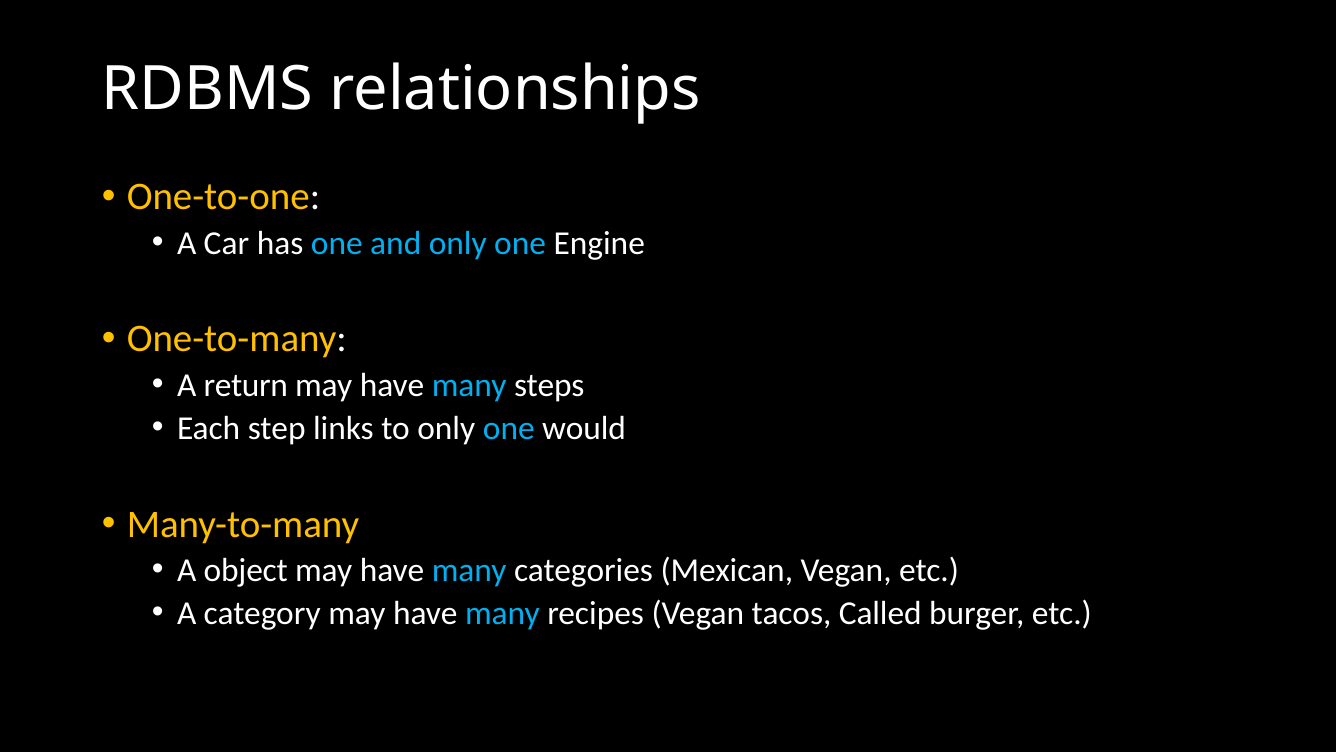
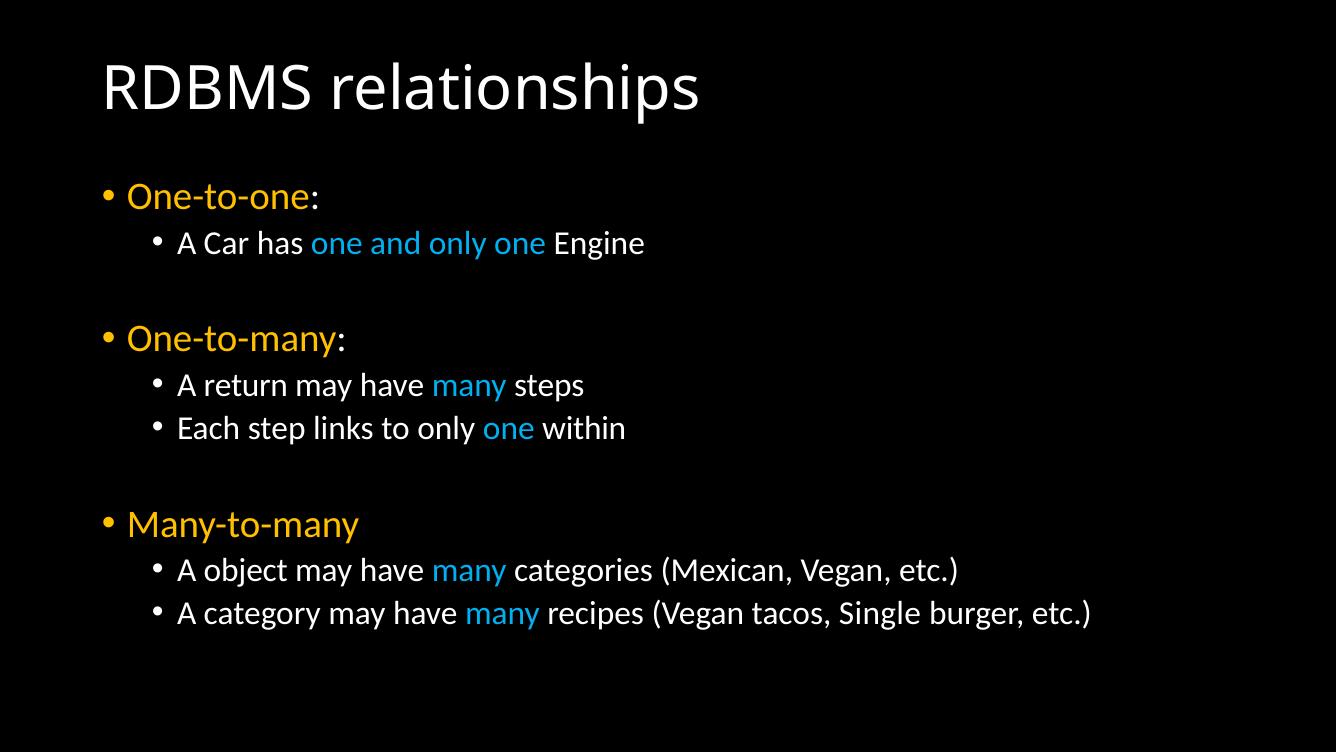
would: would -> within
Called: Called -> Single
